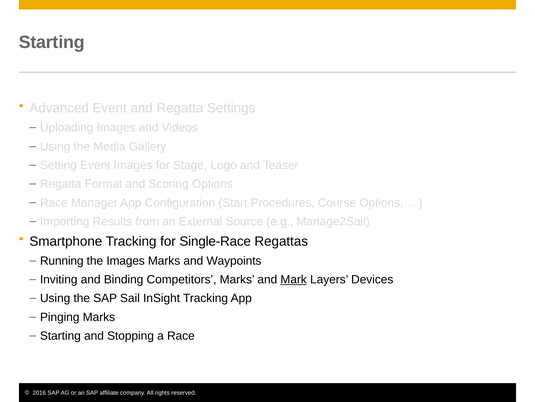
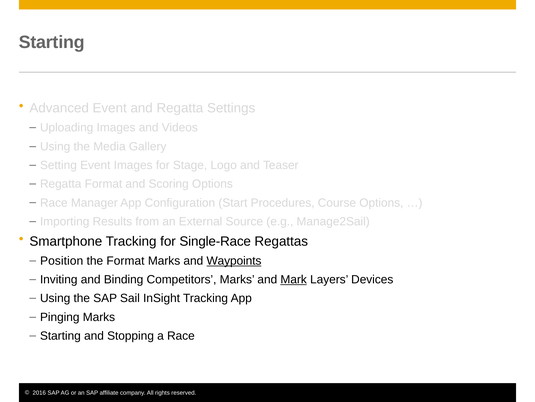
Running: Running -> Position
the Images: Images -> Format
Waypoints underline: none -> present
